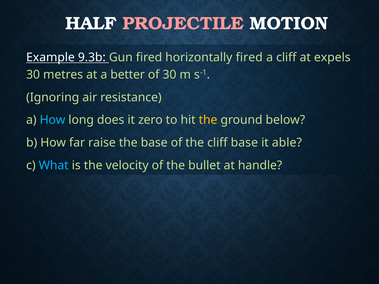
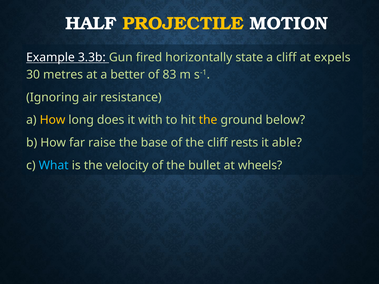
PROJECTILE colour: pink -> yellow
9.3b: 9.3b -> 3.3b
horizontally fired: fired -> state
of 30: 30 -> 83
How at (53, 120) colour: light blue -> yellow
zero: zero -> with
cliff base: base -> rests
handle: handle -> wheels
